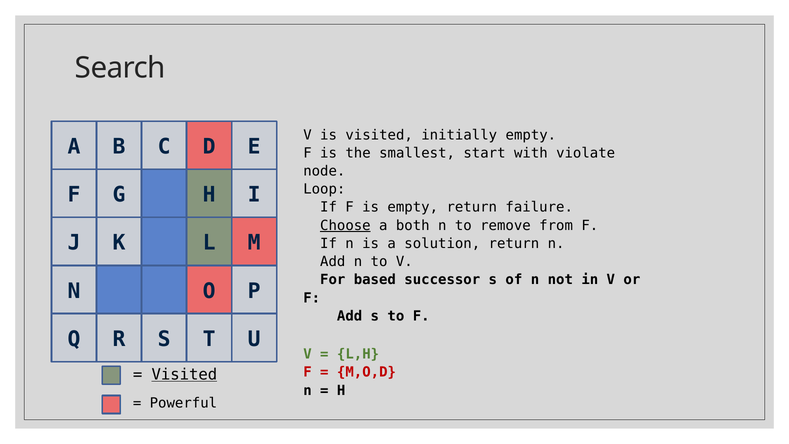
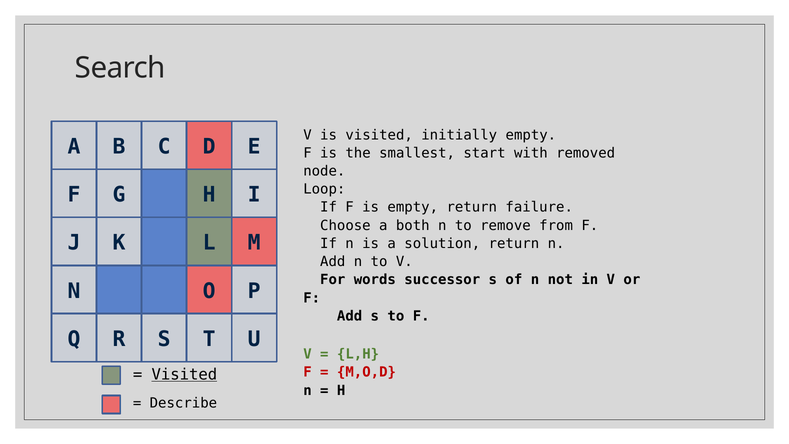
violate: violate -> removed
Choose underline: present -> none
based: based -> words
Powerful: Powerful -> Describe
